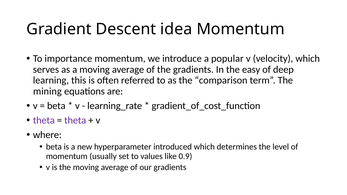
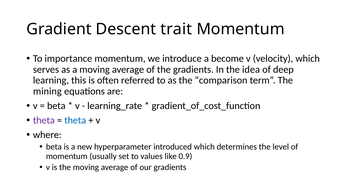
idea: idea -> trait
popular: popular -> become
easy: easy -> idea
theta at (75, 120) colour: purple -> blue
